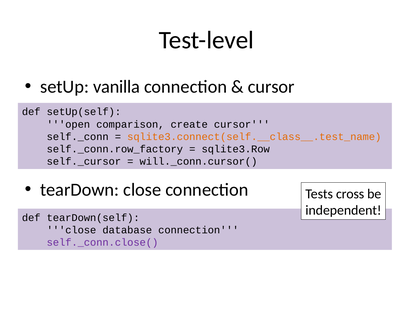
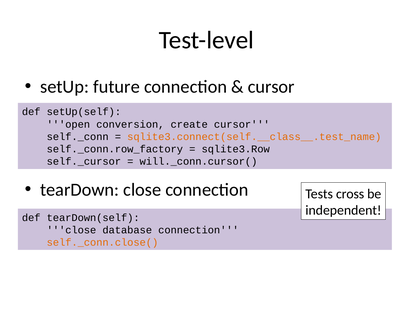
vanilla: vanilla -> future
comparison: comparison -> conversion
self._conn.close( colour: purple -> orange
